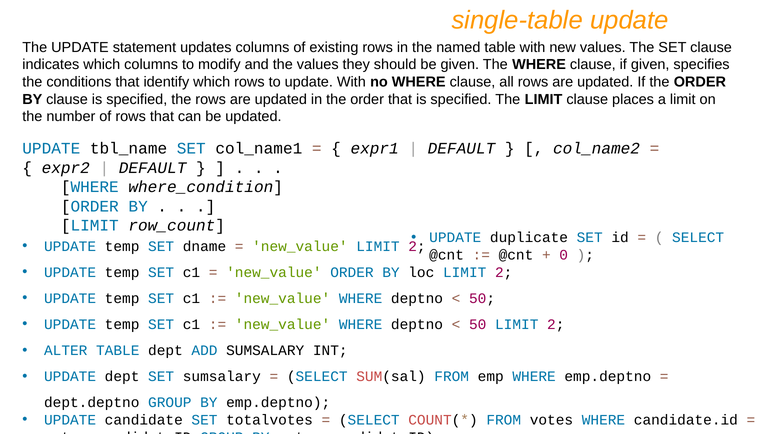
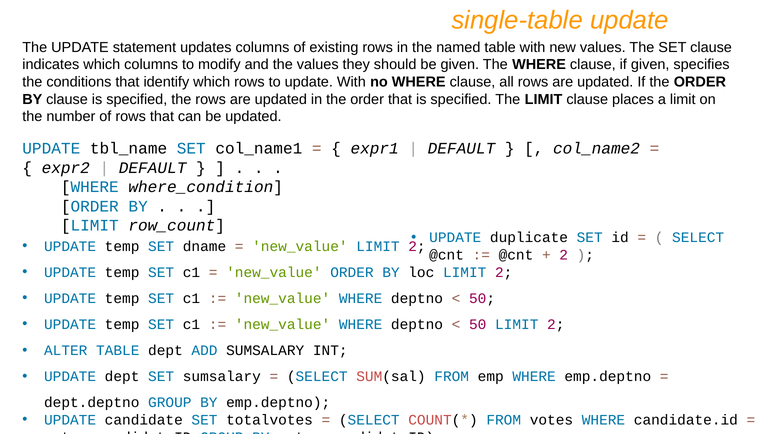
0 at (564, 255): 0 -> 2
